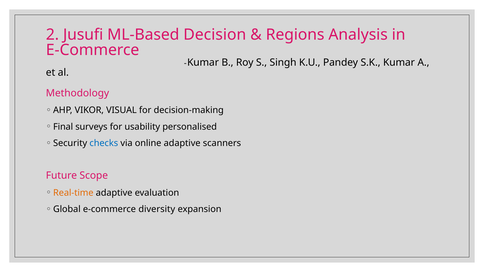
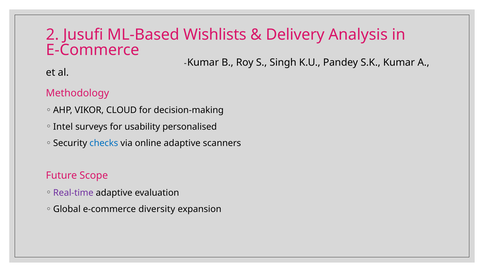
Decision: Decision -> Wishlists
Regions: Regions -> Delivery
VISUAL: VISUAL -> CLOUD
Final: Final -> Intel
Real-time colour: orange -> purple
